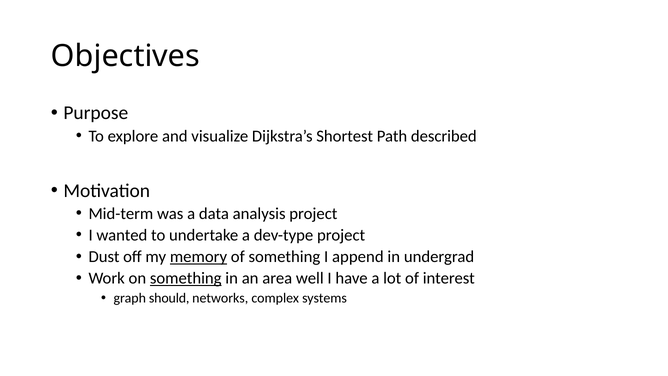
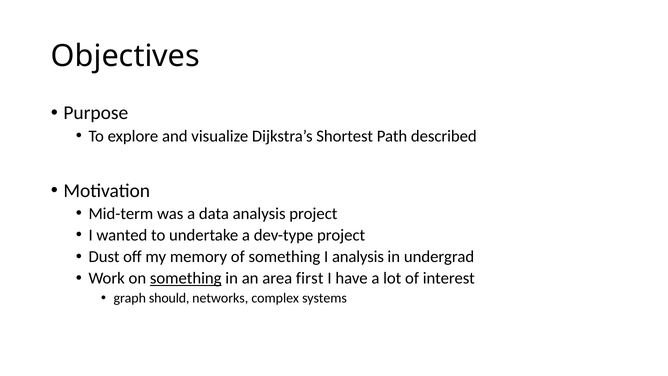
memory underline: present -> none
I append: append -> analysis
well: well -> first
